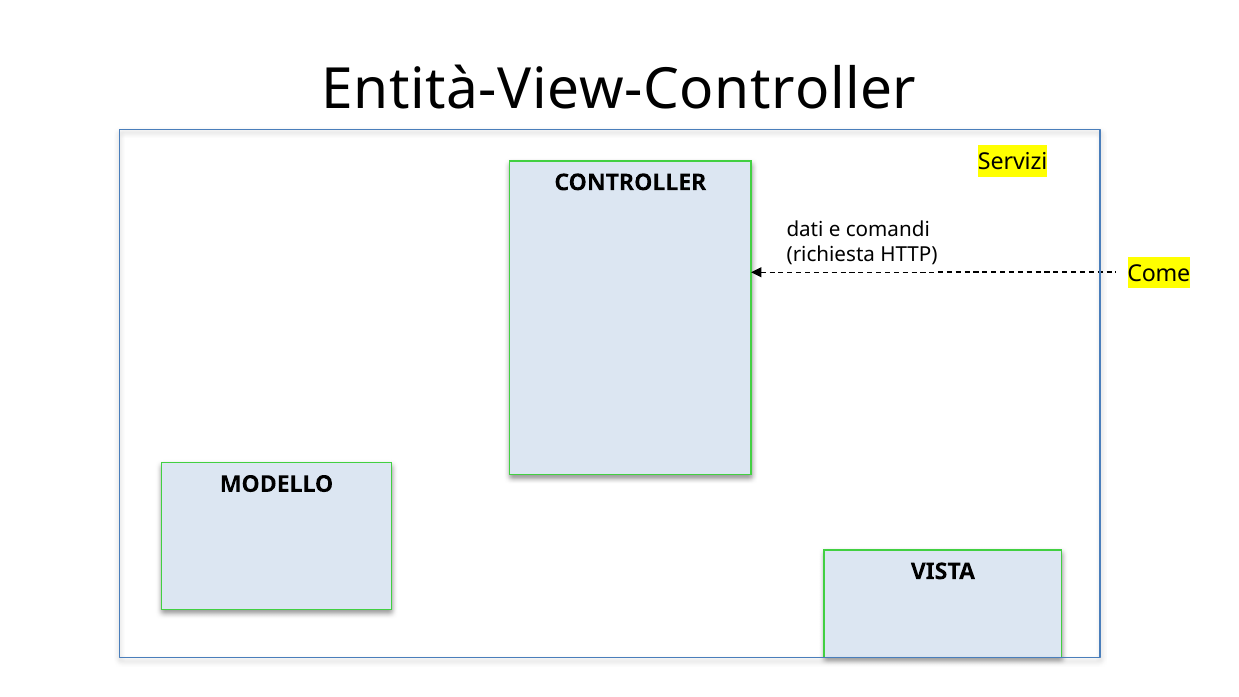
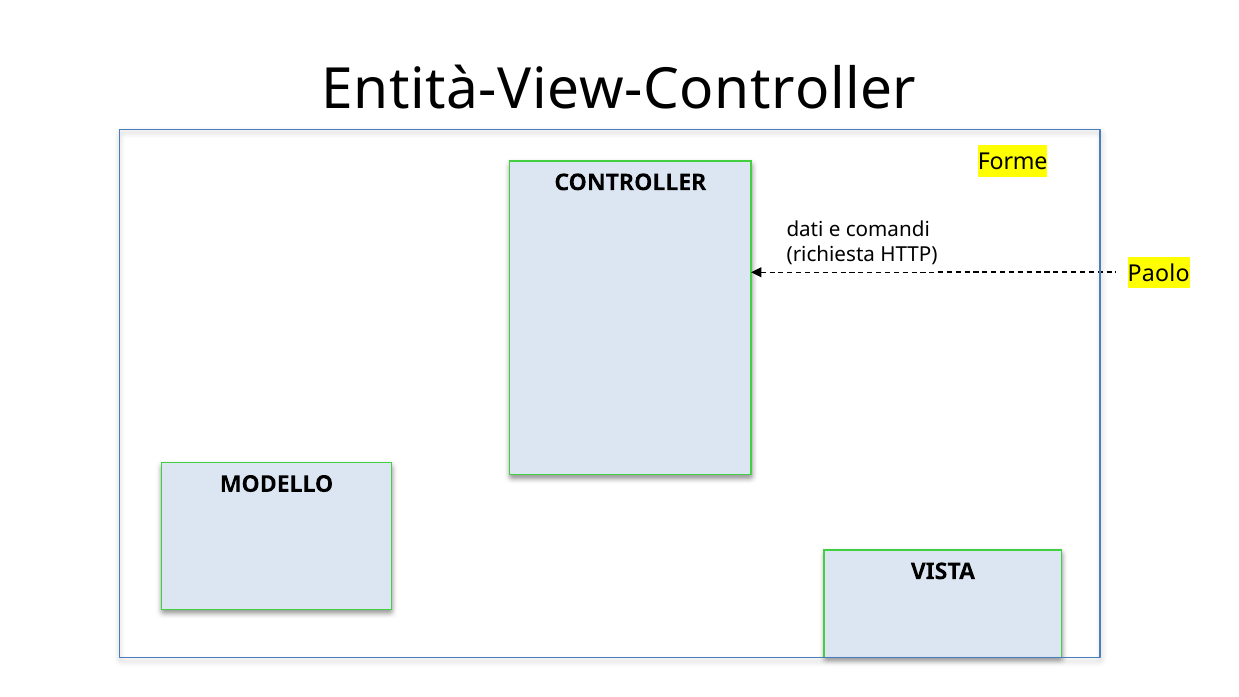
Servizi: Servizi -> Forme
Come: Come -> Paolo
